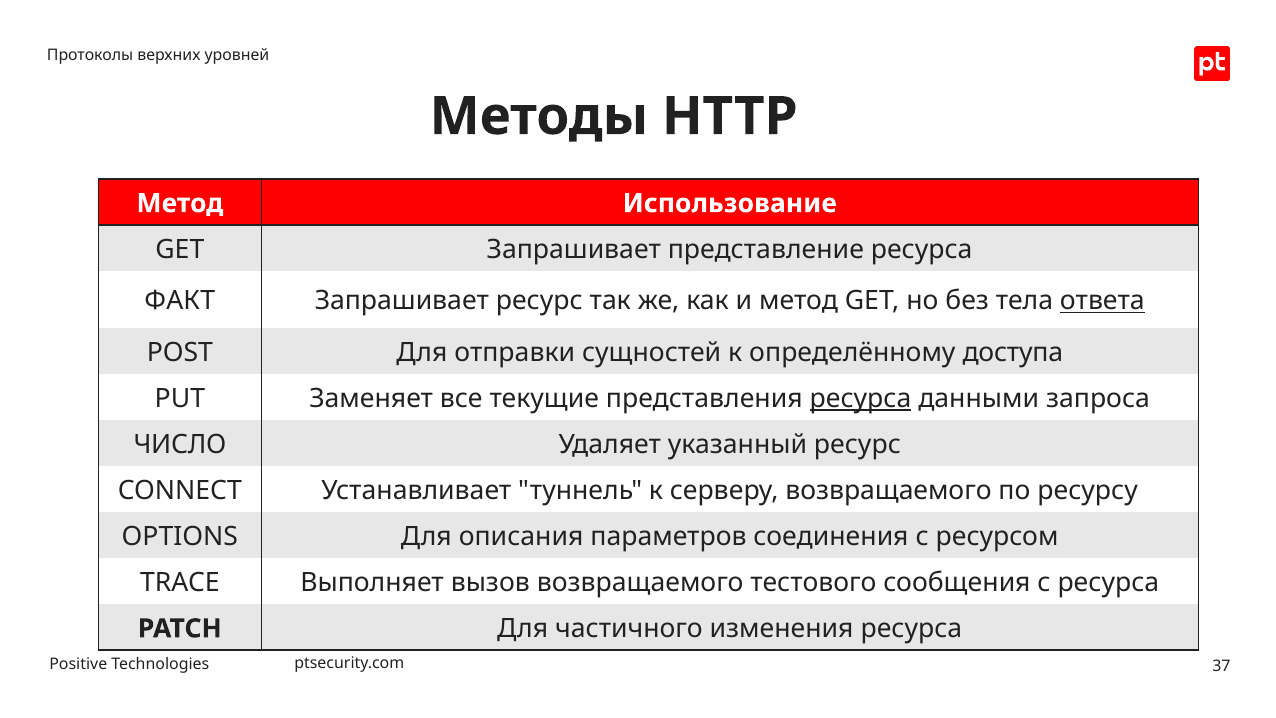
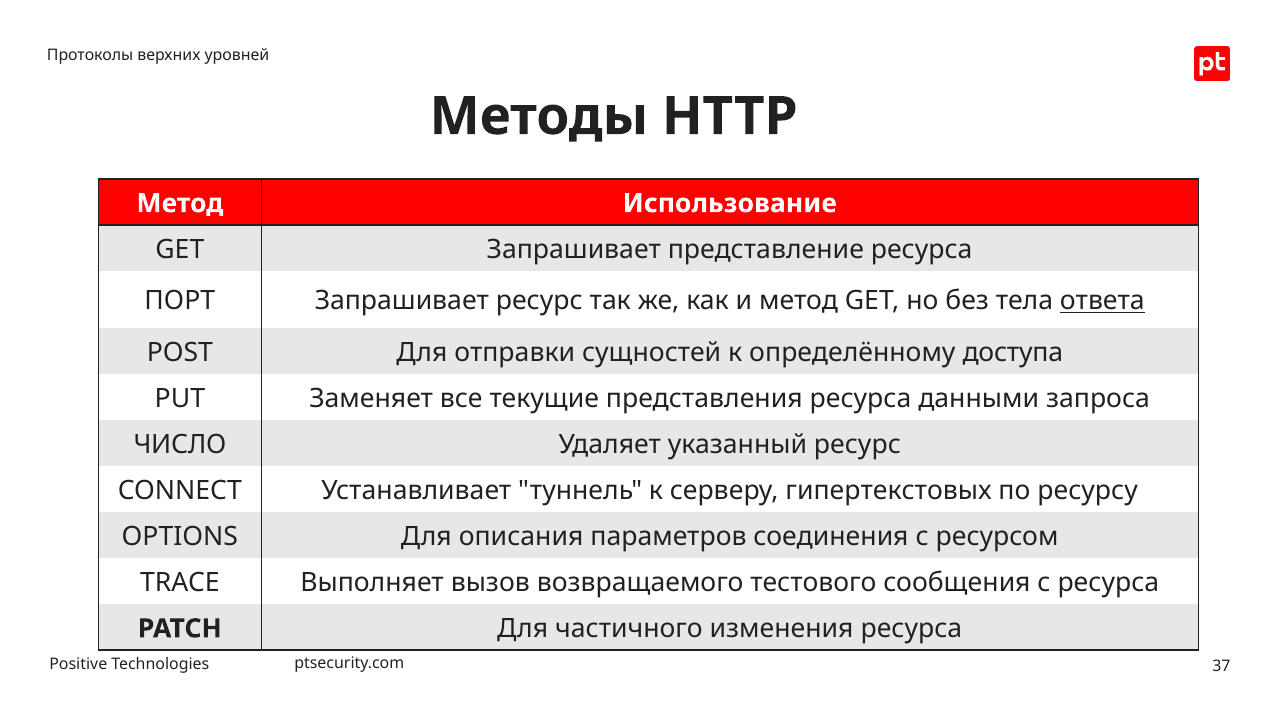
ФАКТ: ФАКТ -> ПОРТ
ресурса at (861, 399) underline: present -> none
серверу возвращаемого: возвращаемого -> гипертекстовых
